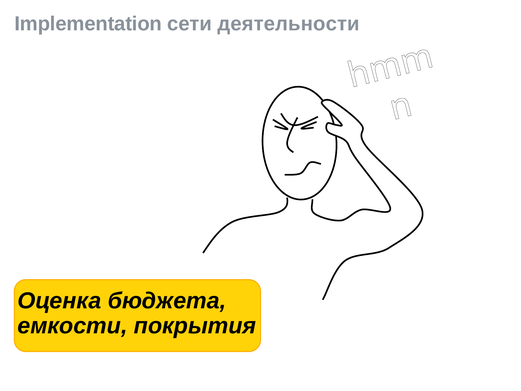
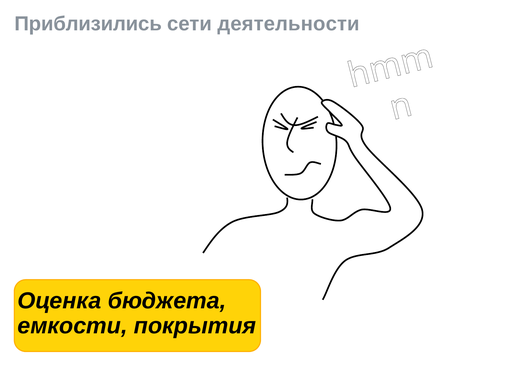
Implementation: Implementation -> Приблизились
